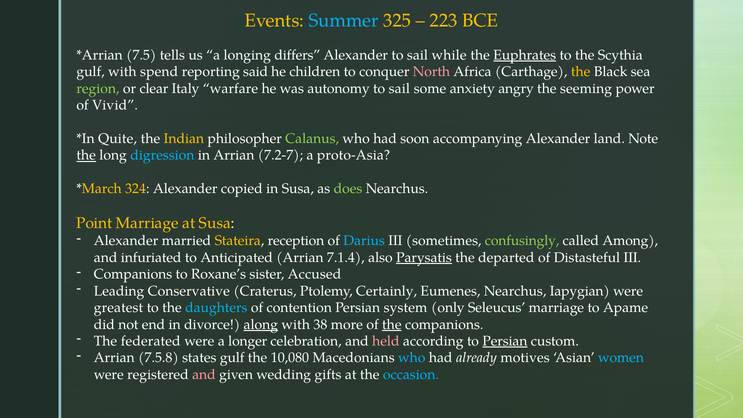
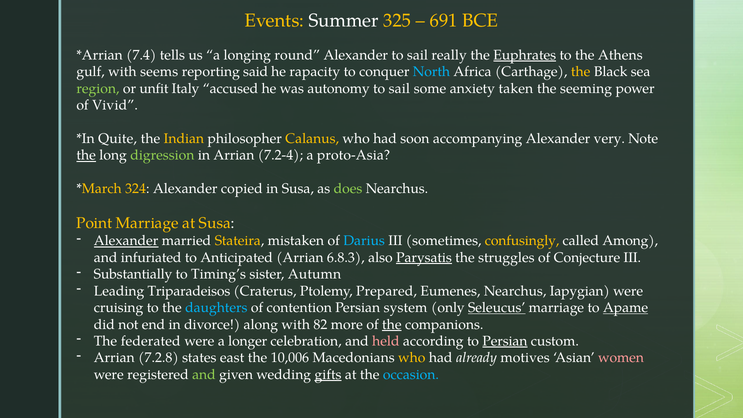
Summer colour: light blue -> white
223: 223 -> 691
7.5: 7.5 -> 7.4
differs: differs -> round
while: while -> really
Scythia: Scythia -> Athens
spend: spend -> seems
children: children -> rapacity
North colour: pink -> light blue
clear: clear -> unfit
warfare: warfare -> accused
angry: angry -> taken
Calanus colour: light green -> yellow
land: land -> very
digression colour: light blue -> light green
7.2-7: 7.2-7 -> 7.2-4
Alexander at (126, 241) underline: none -> present
reception: reception -> mistaken
confusingly colour: light green -> yellow
7.1.4: 7.1.4 -> 6.8.3
departed: departed -> struggles
Distasteful: Distasteful -> Conjecture
Companions at (133, 274): Companions -> Substantially
Roxane’s: Roxane’s -> Timing’s
Accused: Accused -> Autumn
Conservative: Conservative -> Triparadeisos
Certainly: Certainly -> Prepared
greatest: greatest -> cruising
Seleucus underline: none -> present
Apame underline: none -> present
along underline: present -> none
38: 38 -> 82
7.5.8: 7.5.8 -> 7.2.8
states gulf: gulf -> east
10,080: 10,080 -> 10,006
who at (412, 358) colour: light blue -> yellow
women colour: light blue -> pink
and at (204, 375) colour: pink -> light green
gifts underline: none -> present
